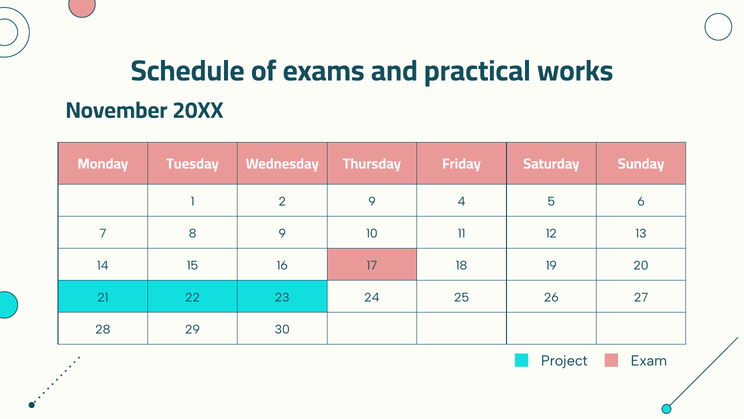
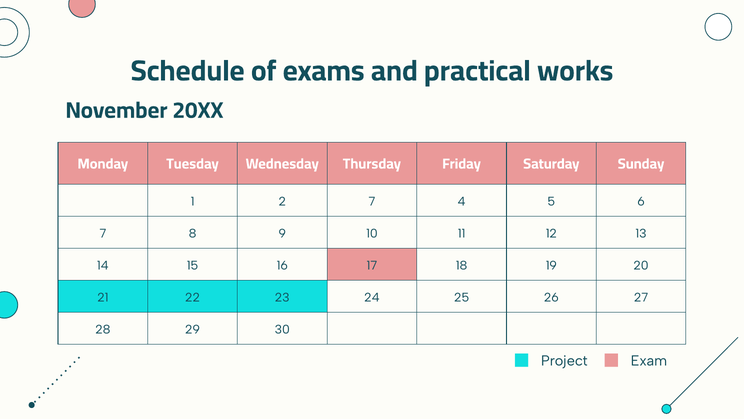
2 9: 9 -> 7
